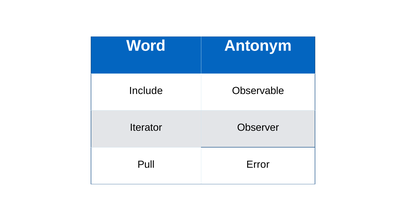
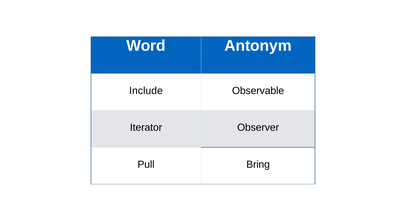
Error: Error -> Bring
